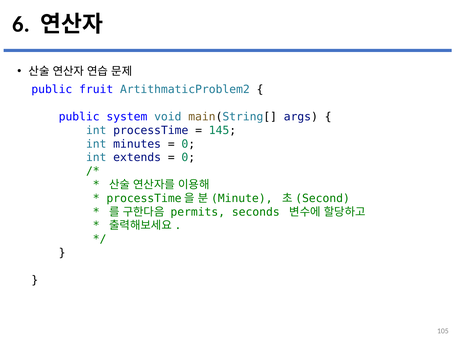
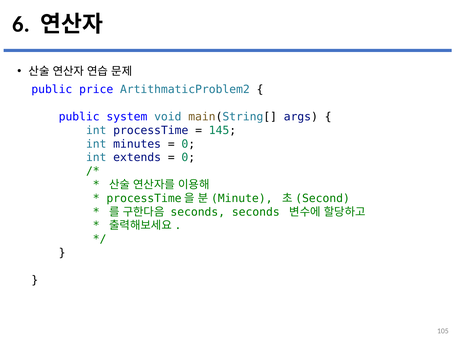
fruit: fruit -> price
permits at (198, 212): permits -> seconds
